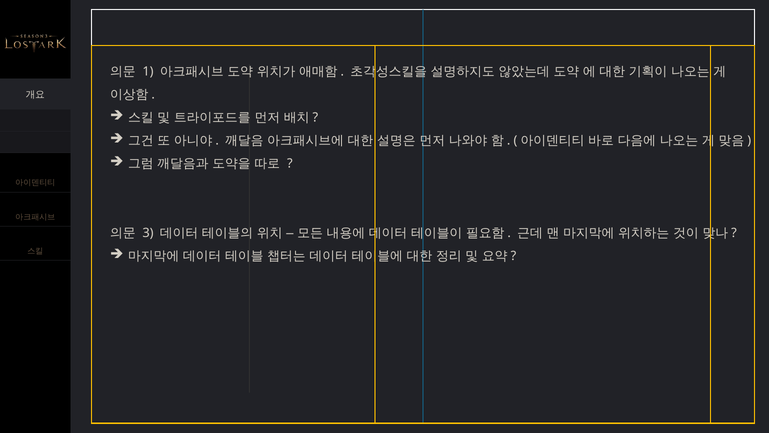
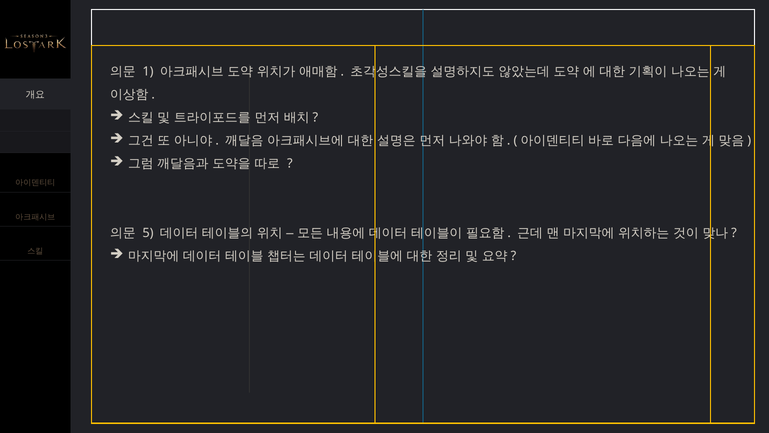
3: 3 -> 5
